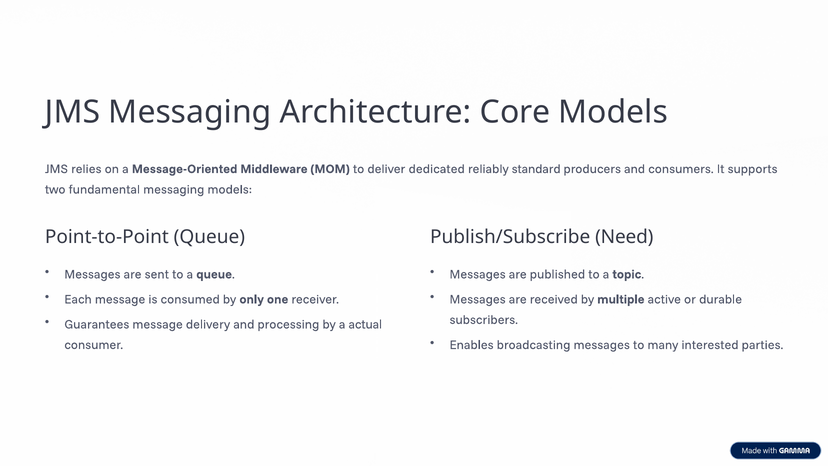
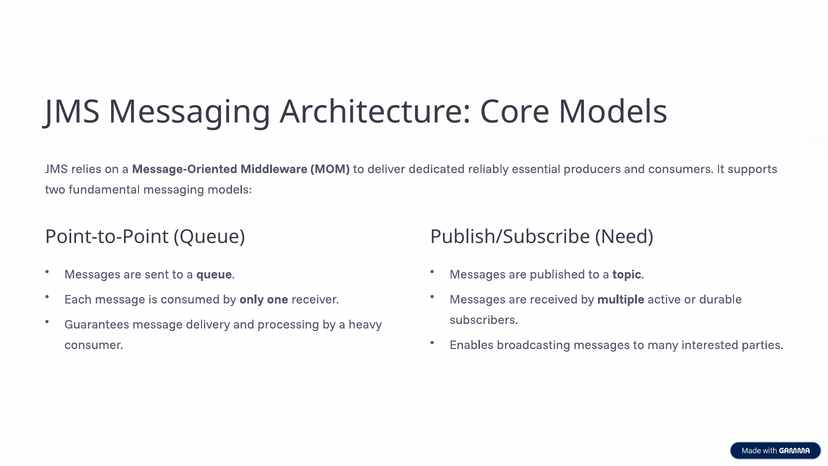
standard: standard -> essential
actual: actual -> heavy
